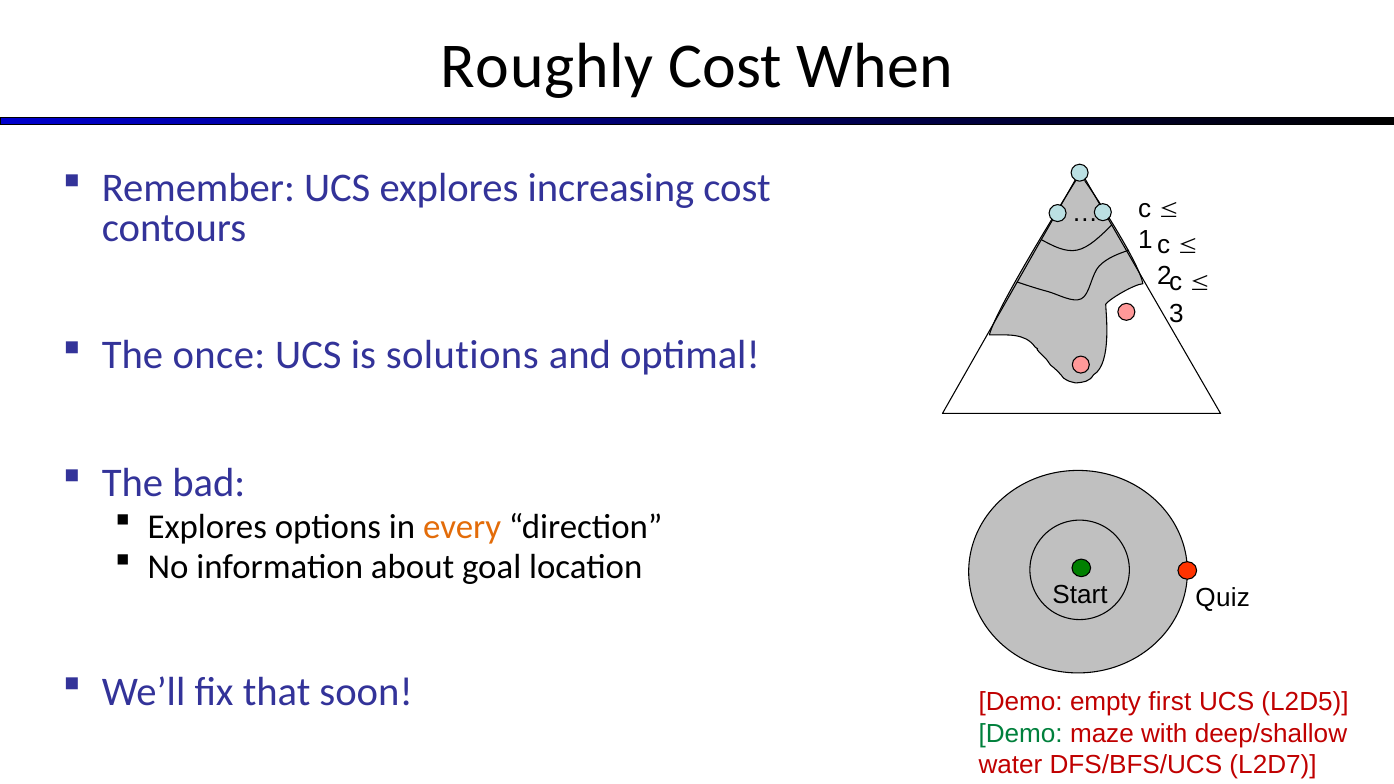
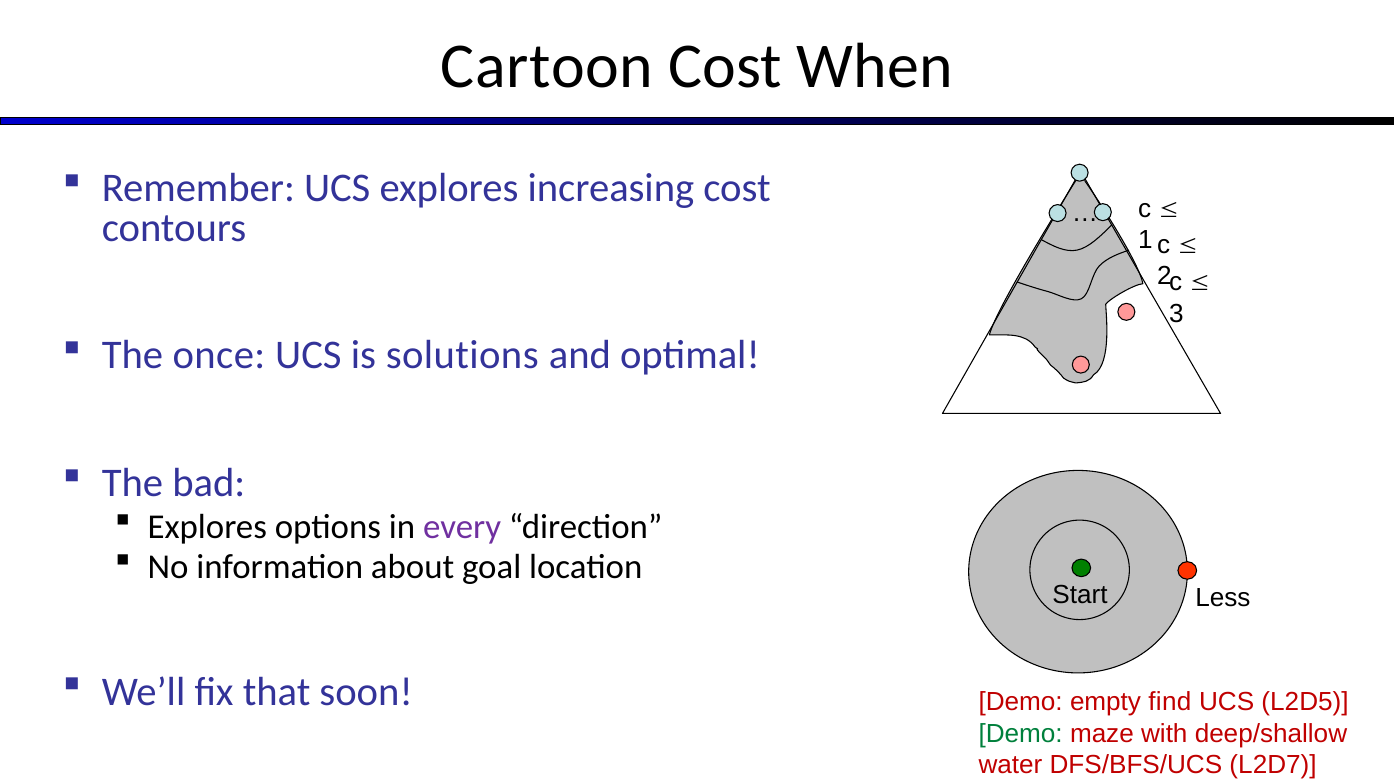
Roughly: Roughly -> Cartoon
every colour: orange -> purple
Quiz: Quiz -> Less
first: first -> find
